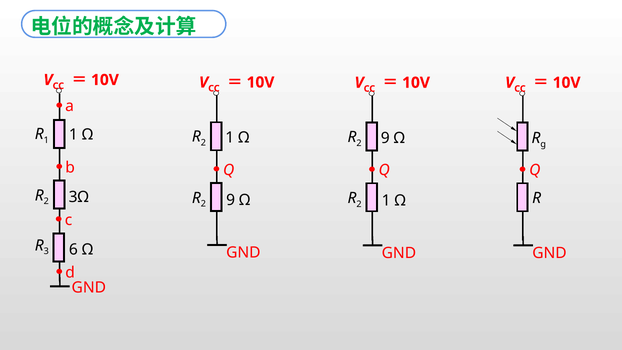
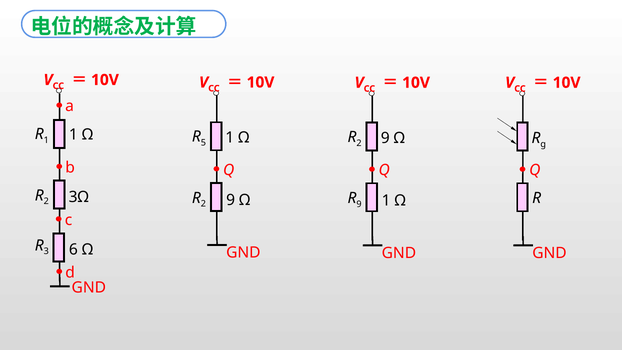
2 at (203, 143): 2 -> 5
2 at (359, 204): 2 -> 9
